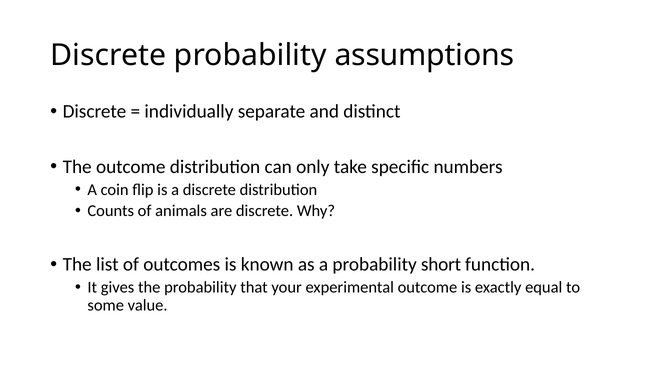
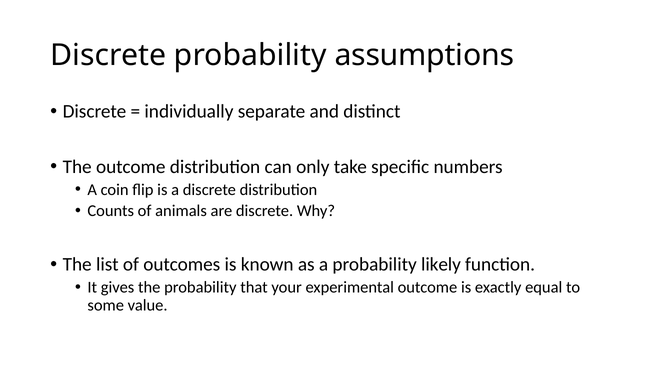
short: short -> likely
